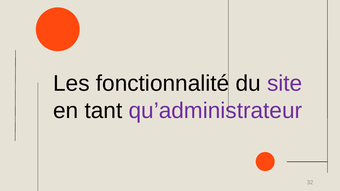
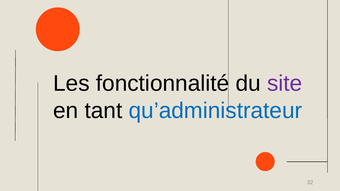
qu’administrateur colour: purple -> blue
